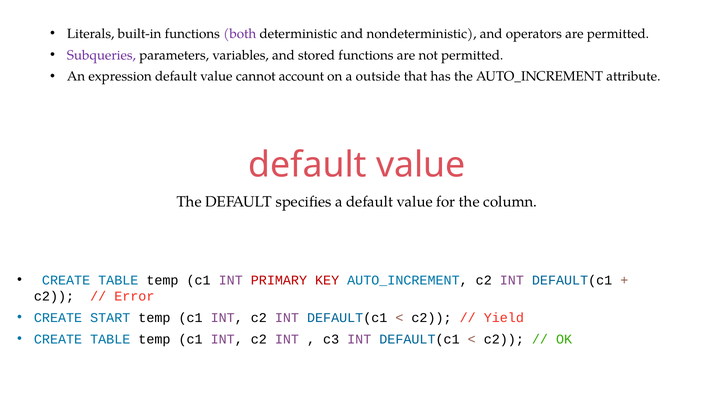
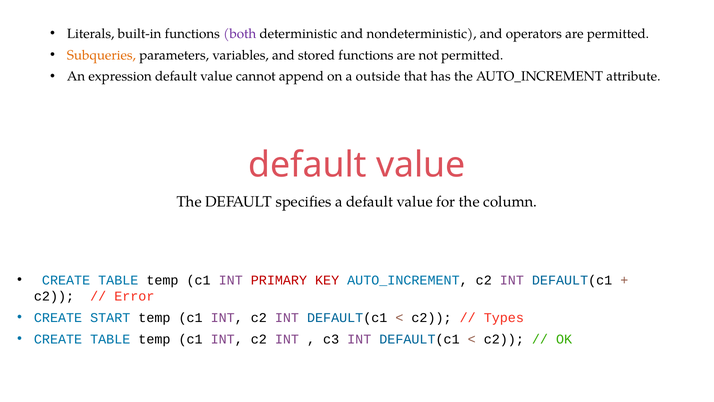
Subqueries colour: purple -> orange
account: account -> append
Yield: Yield -> Types
